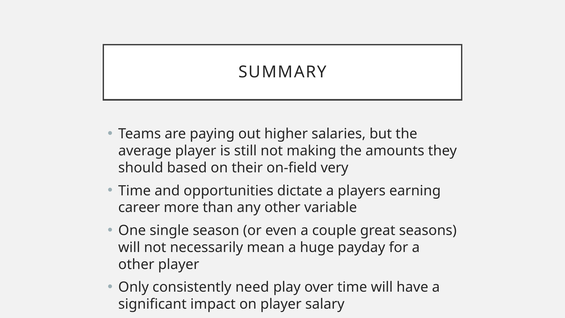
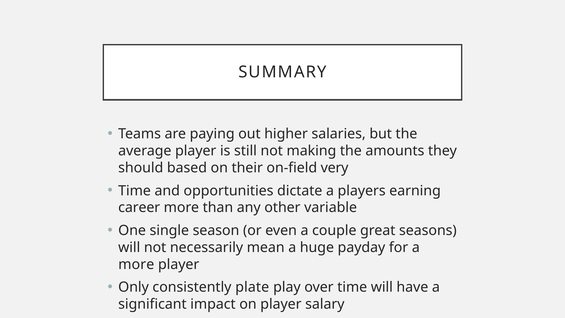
other at (136, 264): other -> more
need: need -> plate
